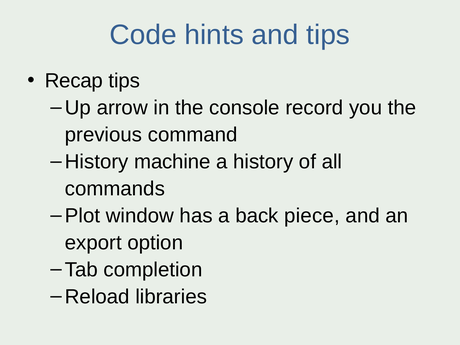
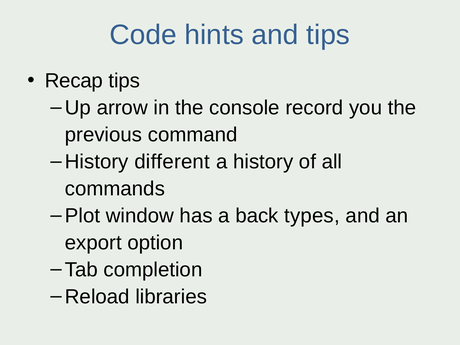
machine: machine -> different
piece: piece -> types
